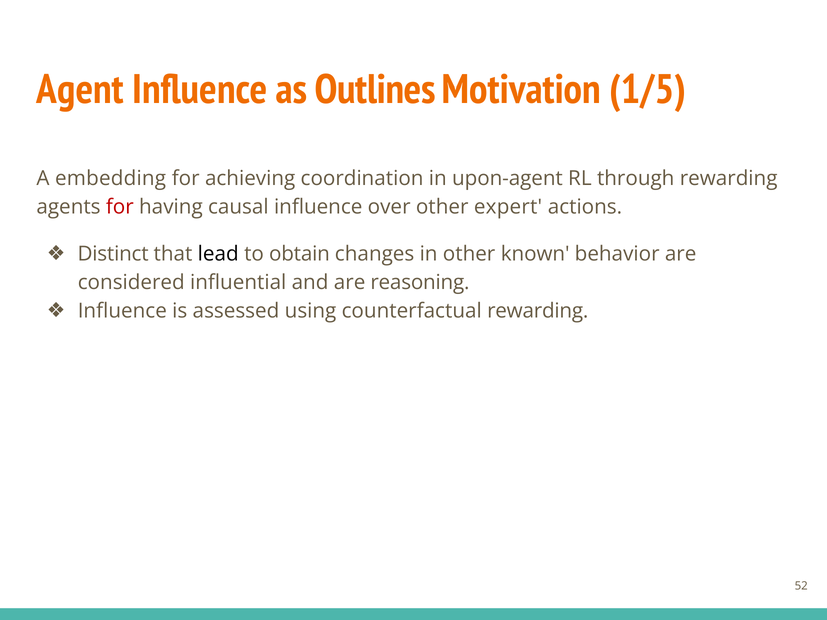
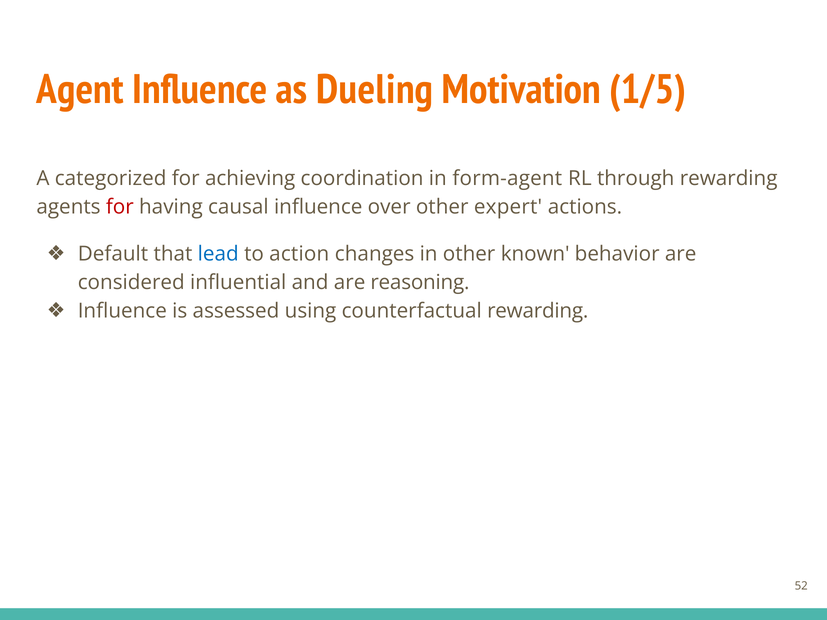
Outlines: Outlines -> Dueling
embedding: embedding -> categorized
upon-agent: upon-agent -> form-agent
Distinct: Distinct -> Default
lead colour: black -> blue
obtain: obtain -> action
